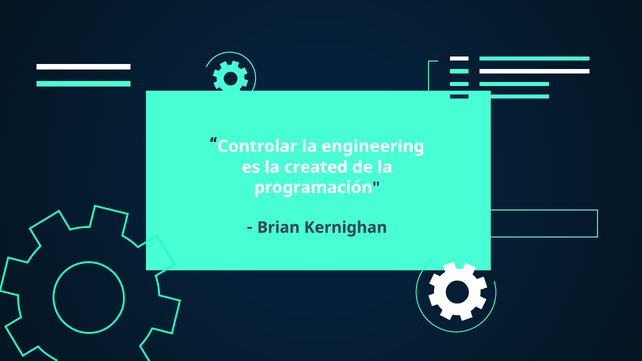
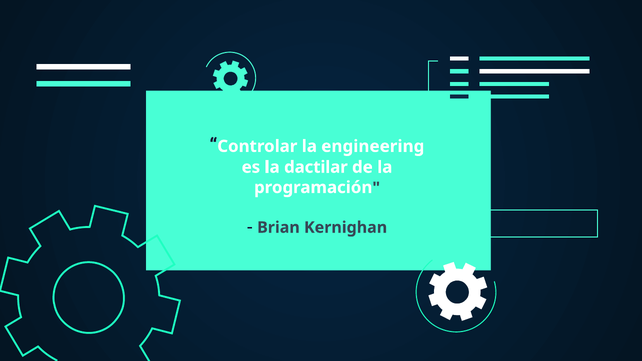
created: created -> dactilar
